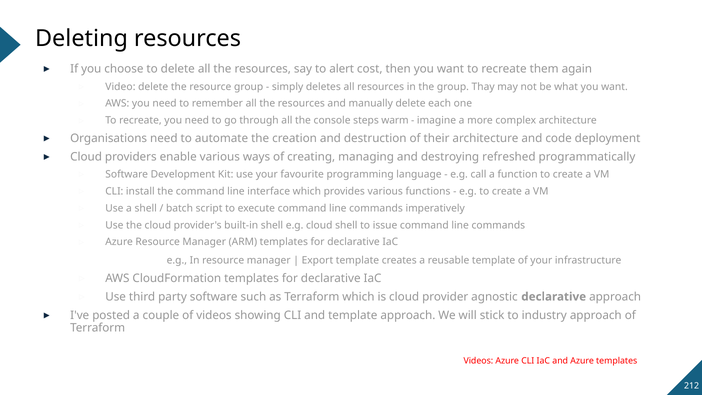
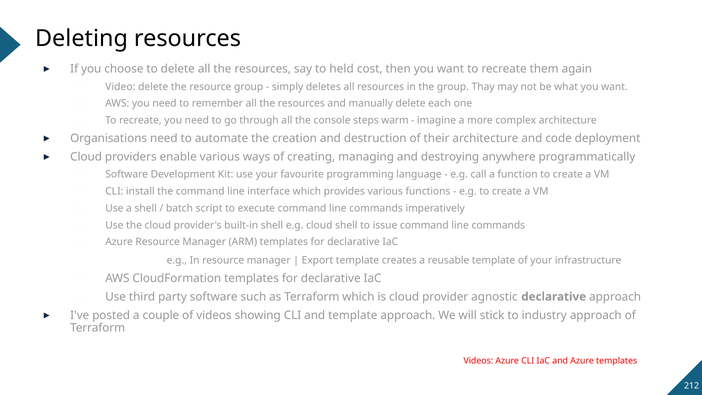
alert: alert -> held
refreshed: refreshed -> anywhere
